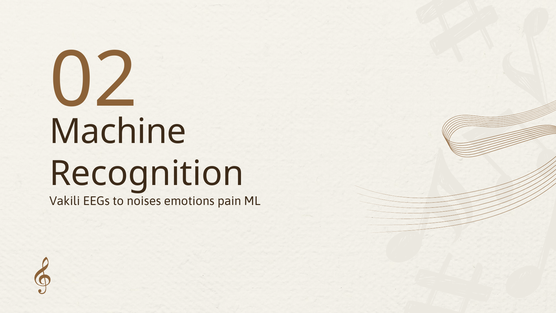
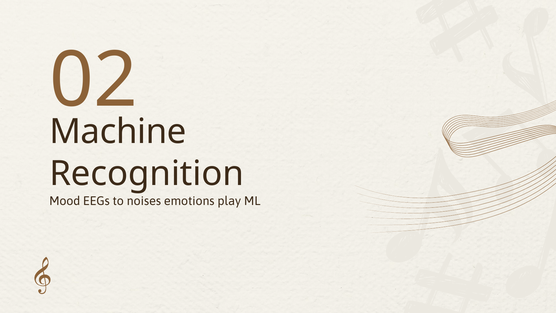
Vakili: Vakili -> Mood
pain: pain -> play
